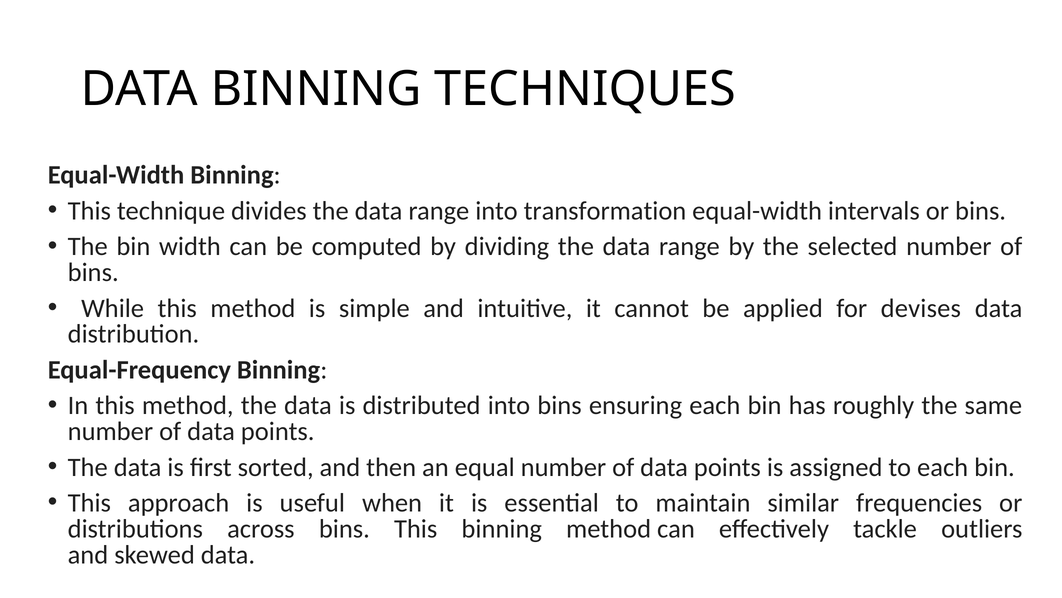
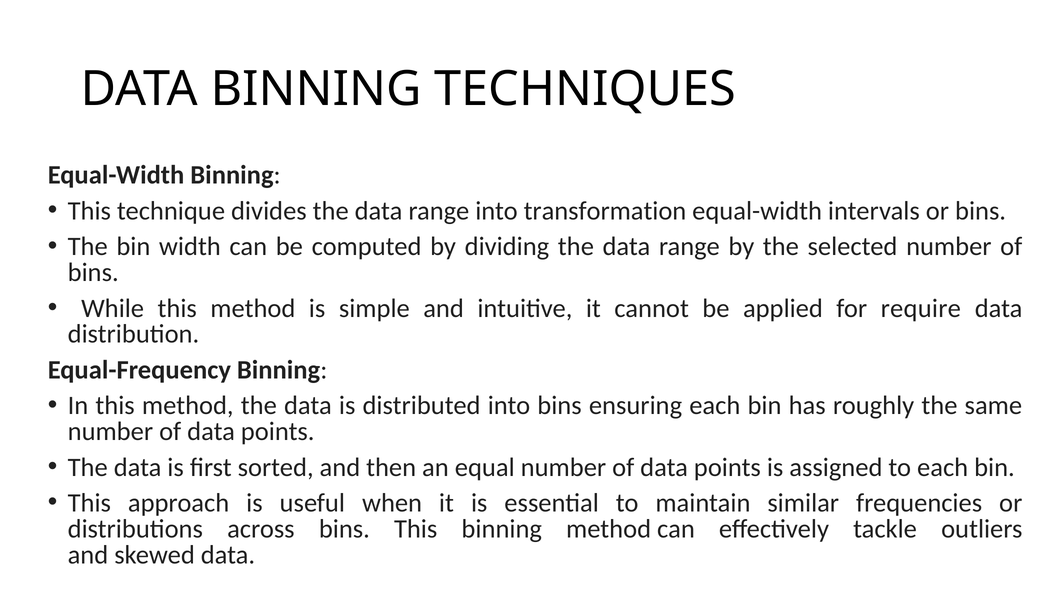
devises: devises -> require
